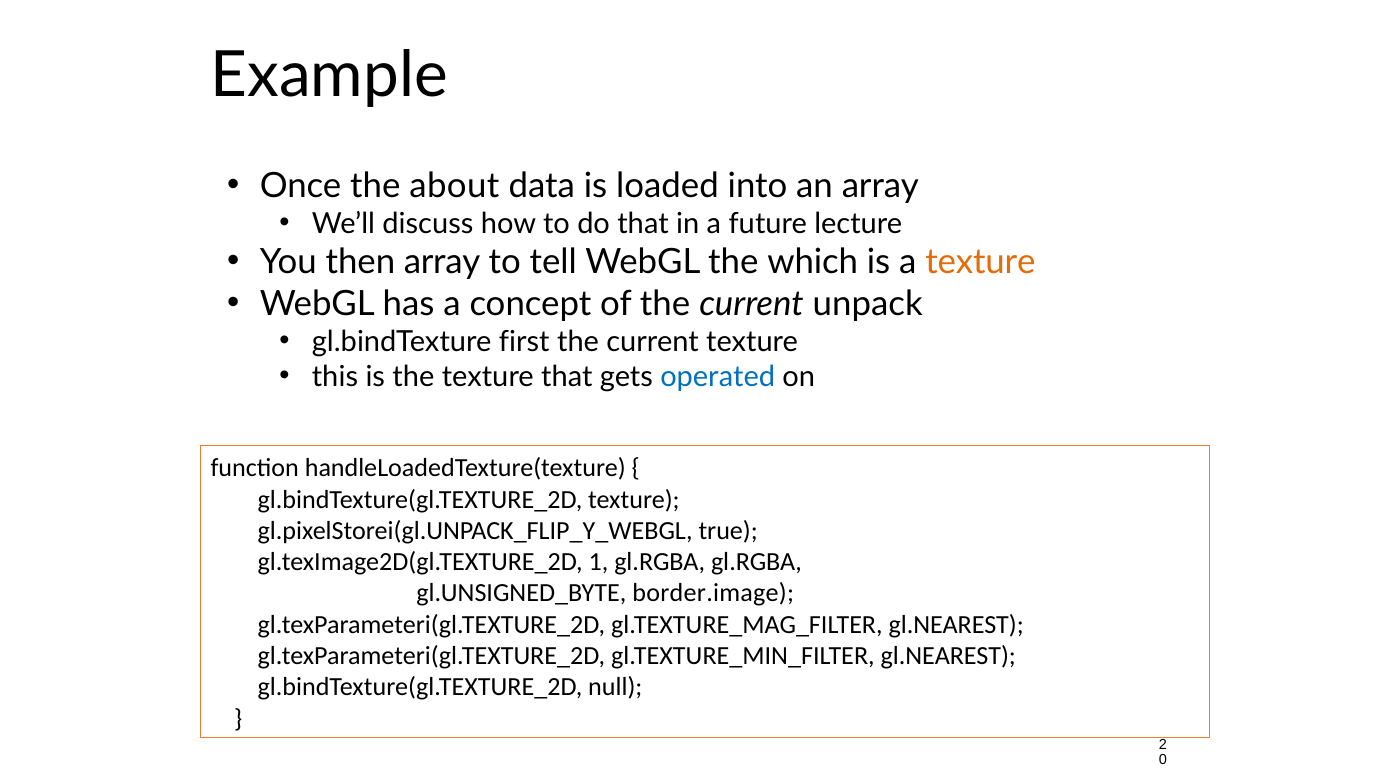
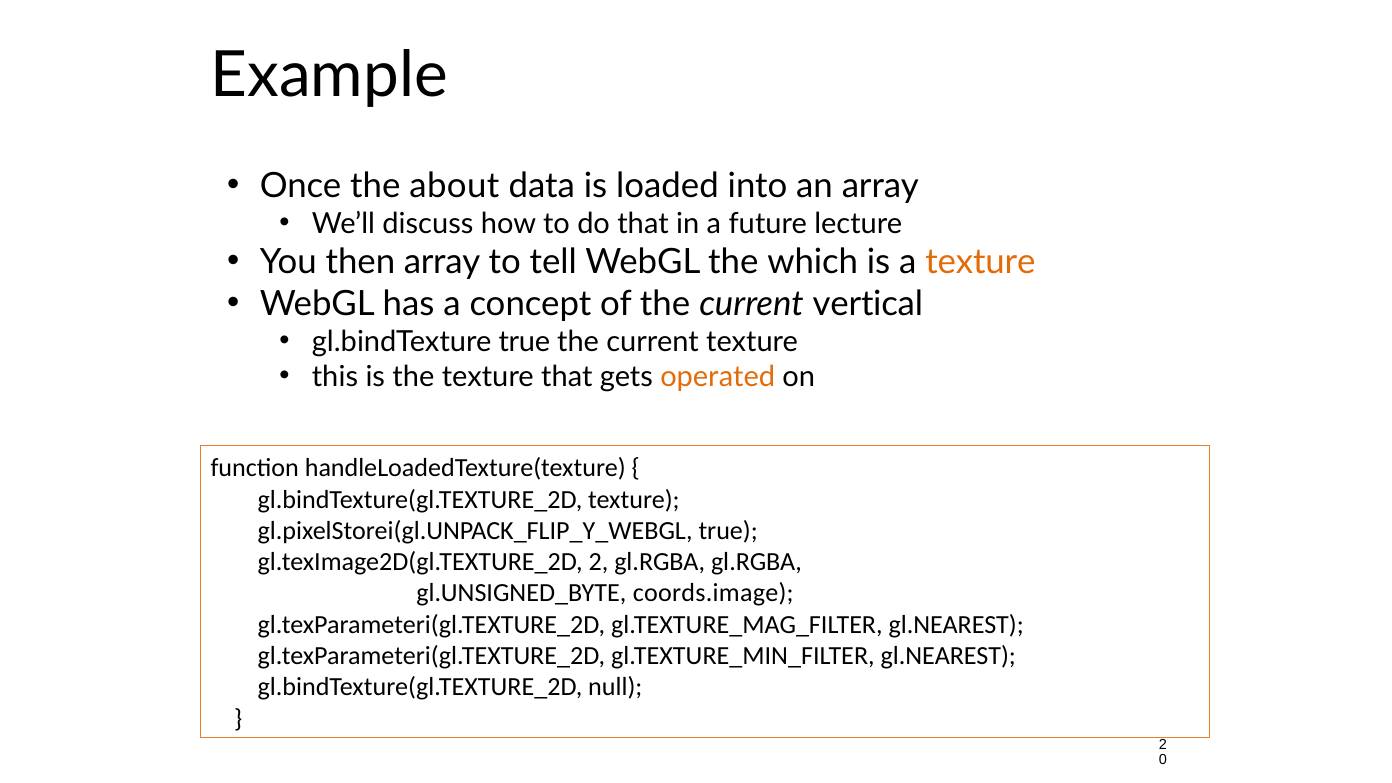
unpack: unpack -> vertical
gl.bindTexture first: first -> true
operated colour: blue -> orange
gl.texImage2D(gl.TEXTURE_2D 1: 1 -> 2
border.image: border.image -> coords.image
